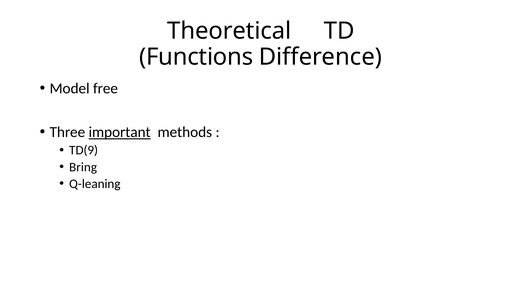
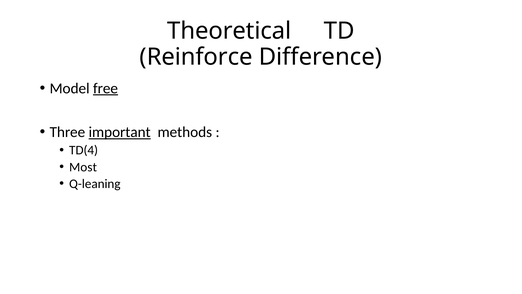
Functions: Functions -> Reinforce
free underline: none -> present
TD(9: TD(9 -> TD(4
Bring: Bring -> Most
